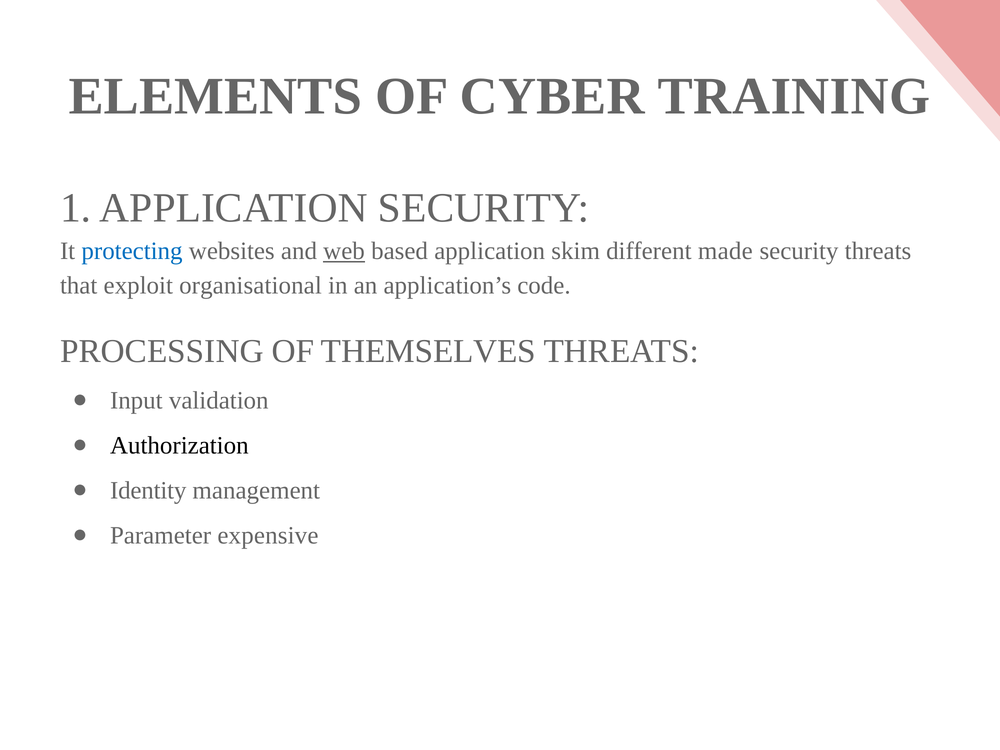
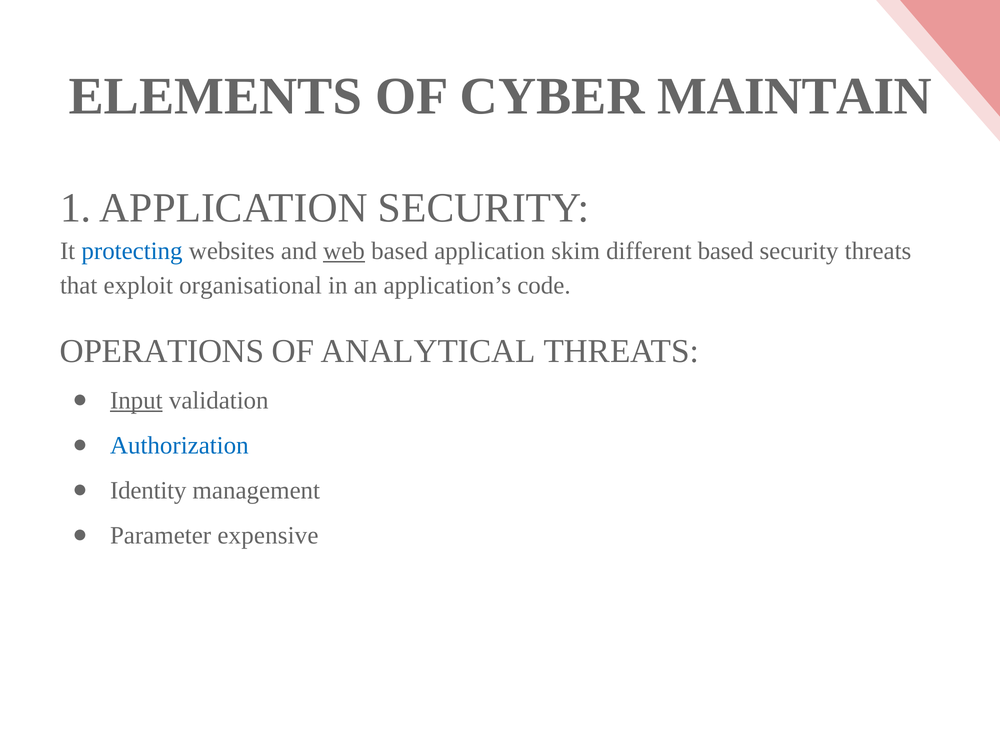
TRAINING: TRAINING -> MAINTAIN
different made: made -> based
PROCESSING: PROCESSING -> OPERATIONS
THEMSELVES: THEMSELVES -> ANALYTICAL
Input underline: none -> present
Authorization colour: black -> blue
